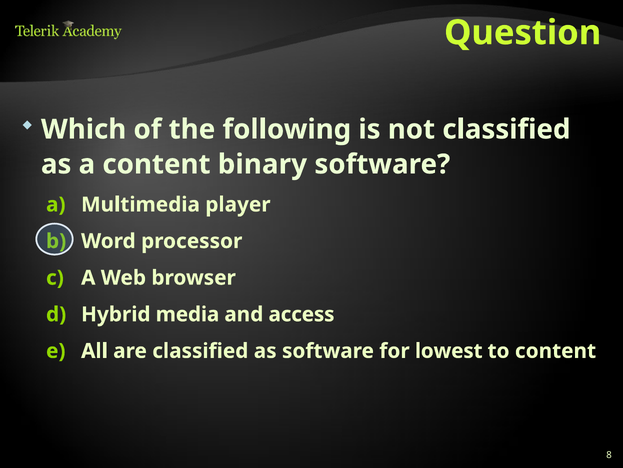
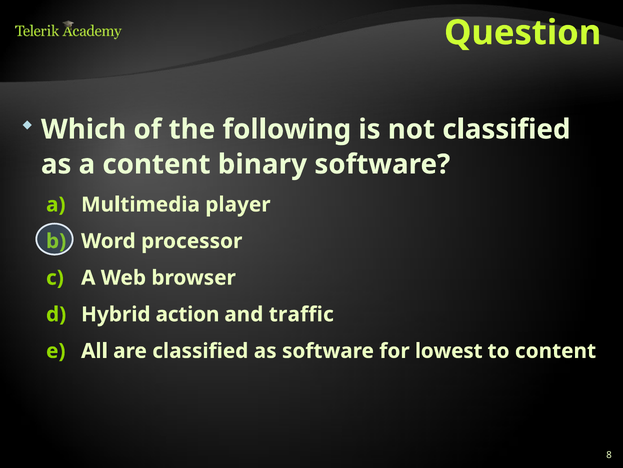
media: media -> action
access: access -> traffic
